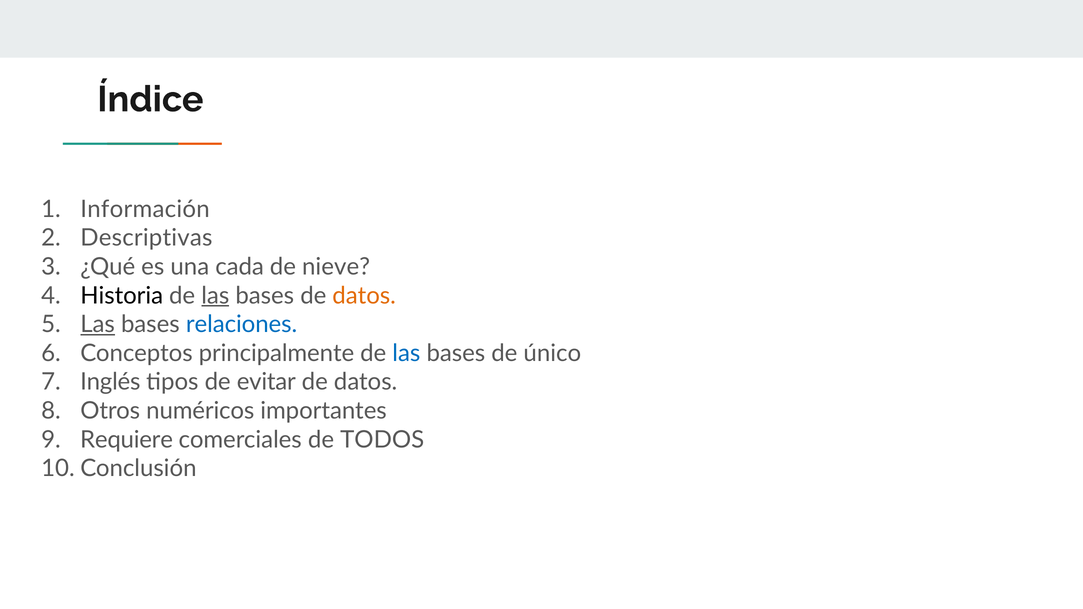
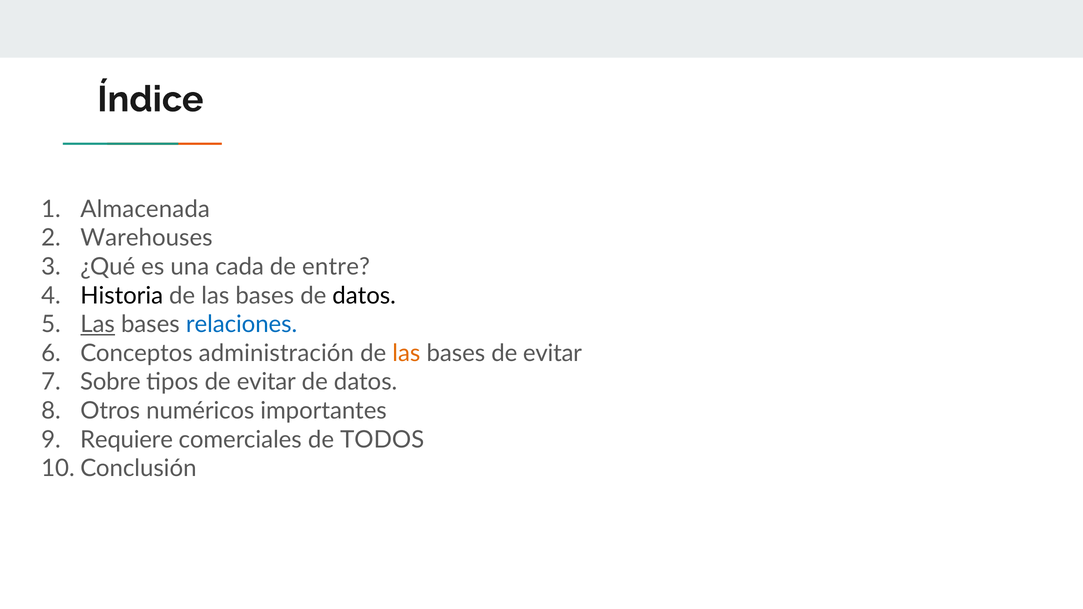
Información: Información -> Almacenada
Descriptivas: Descriptivas -> Warehouses
nieve: nieve -> entre
las at (215, 296) underline: present -> none
datos at (364, 296) colour: orange -> black
principalmente: principalmente -> administración
las at (406, 353) colour: blue -> orange
bases de único: único -> evitar
Inglés: Inglés -> Sobre
